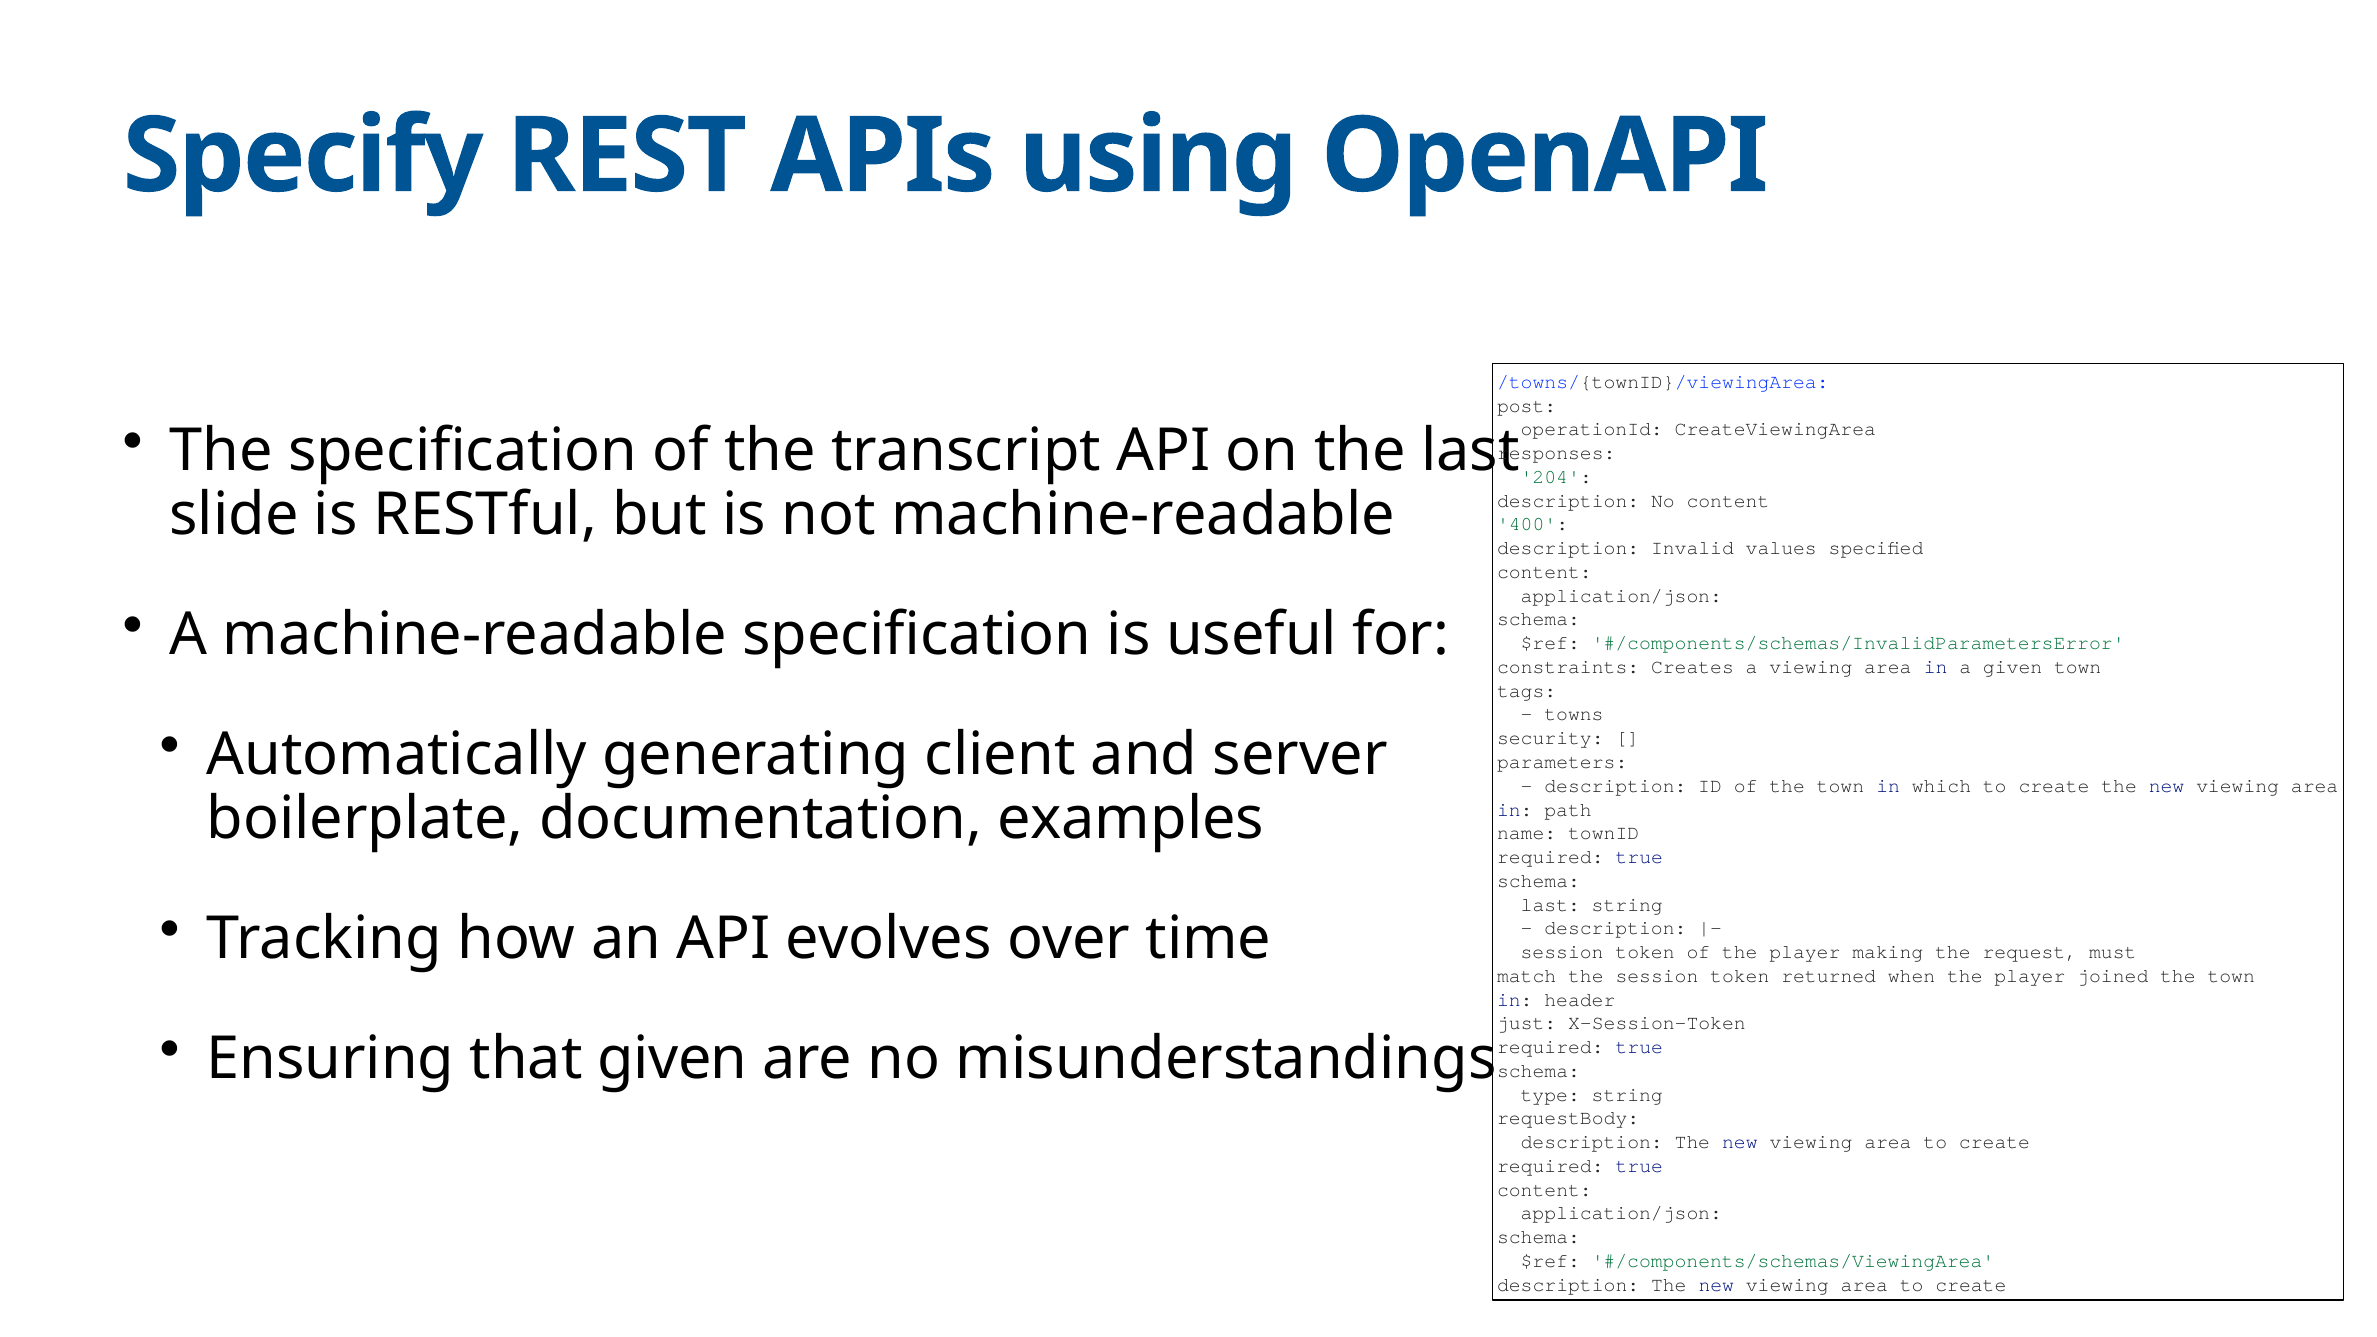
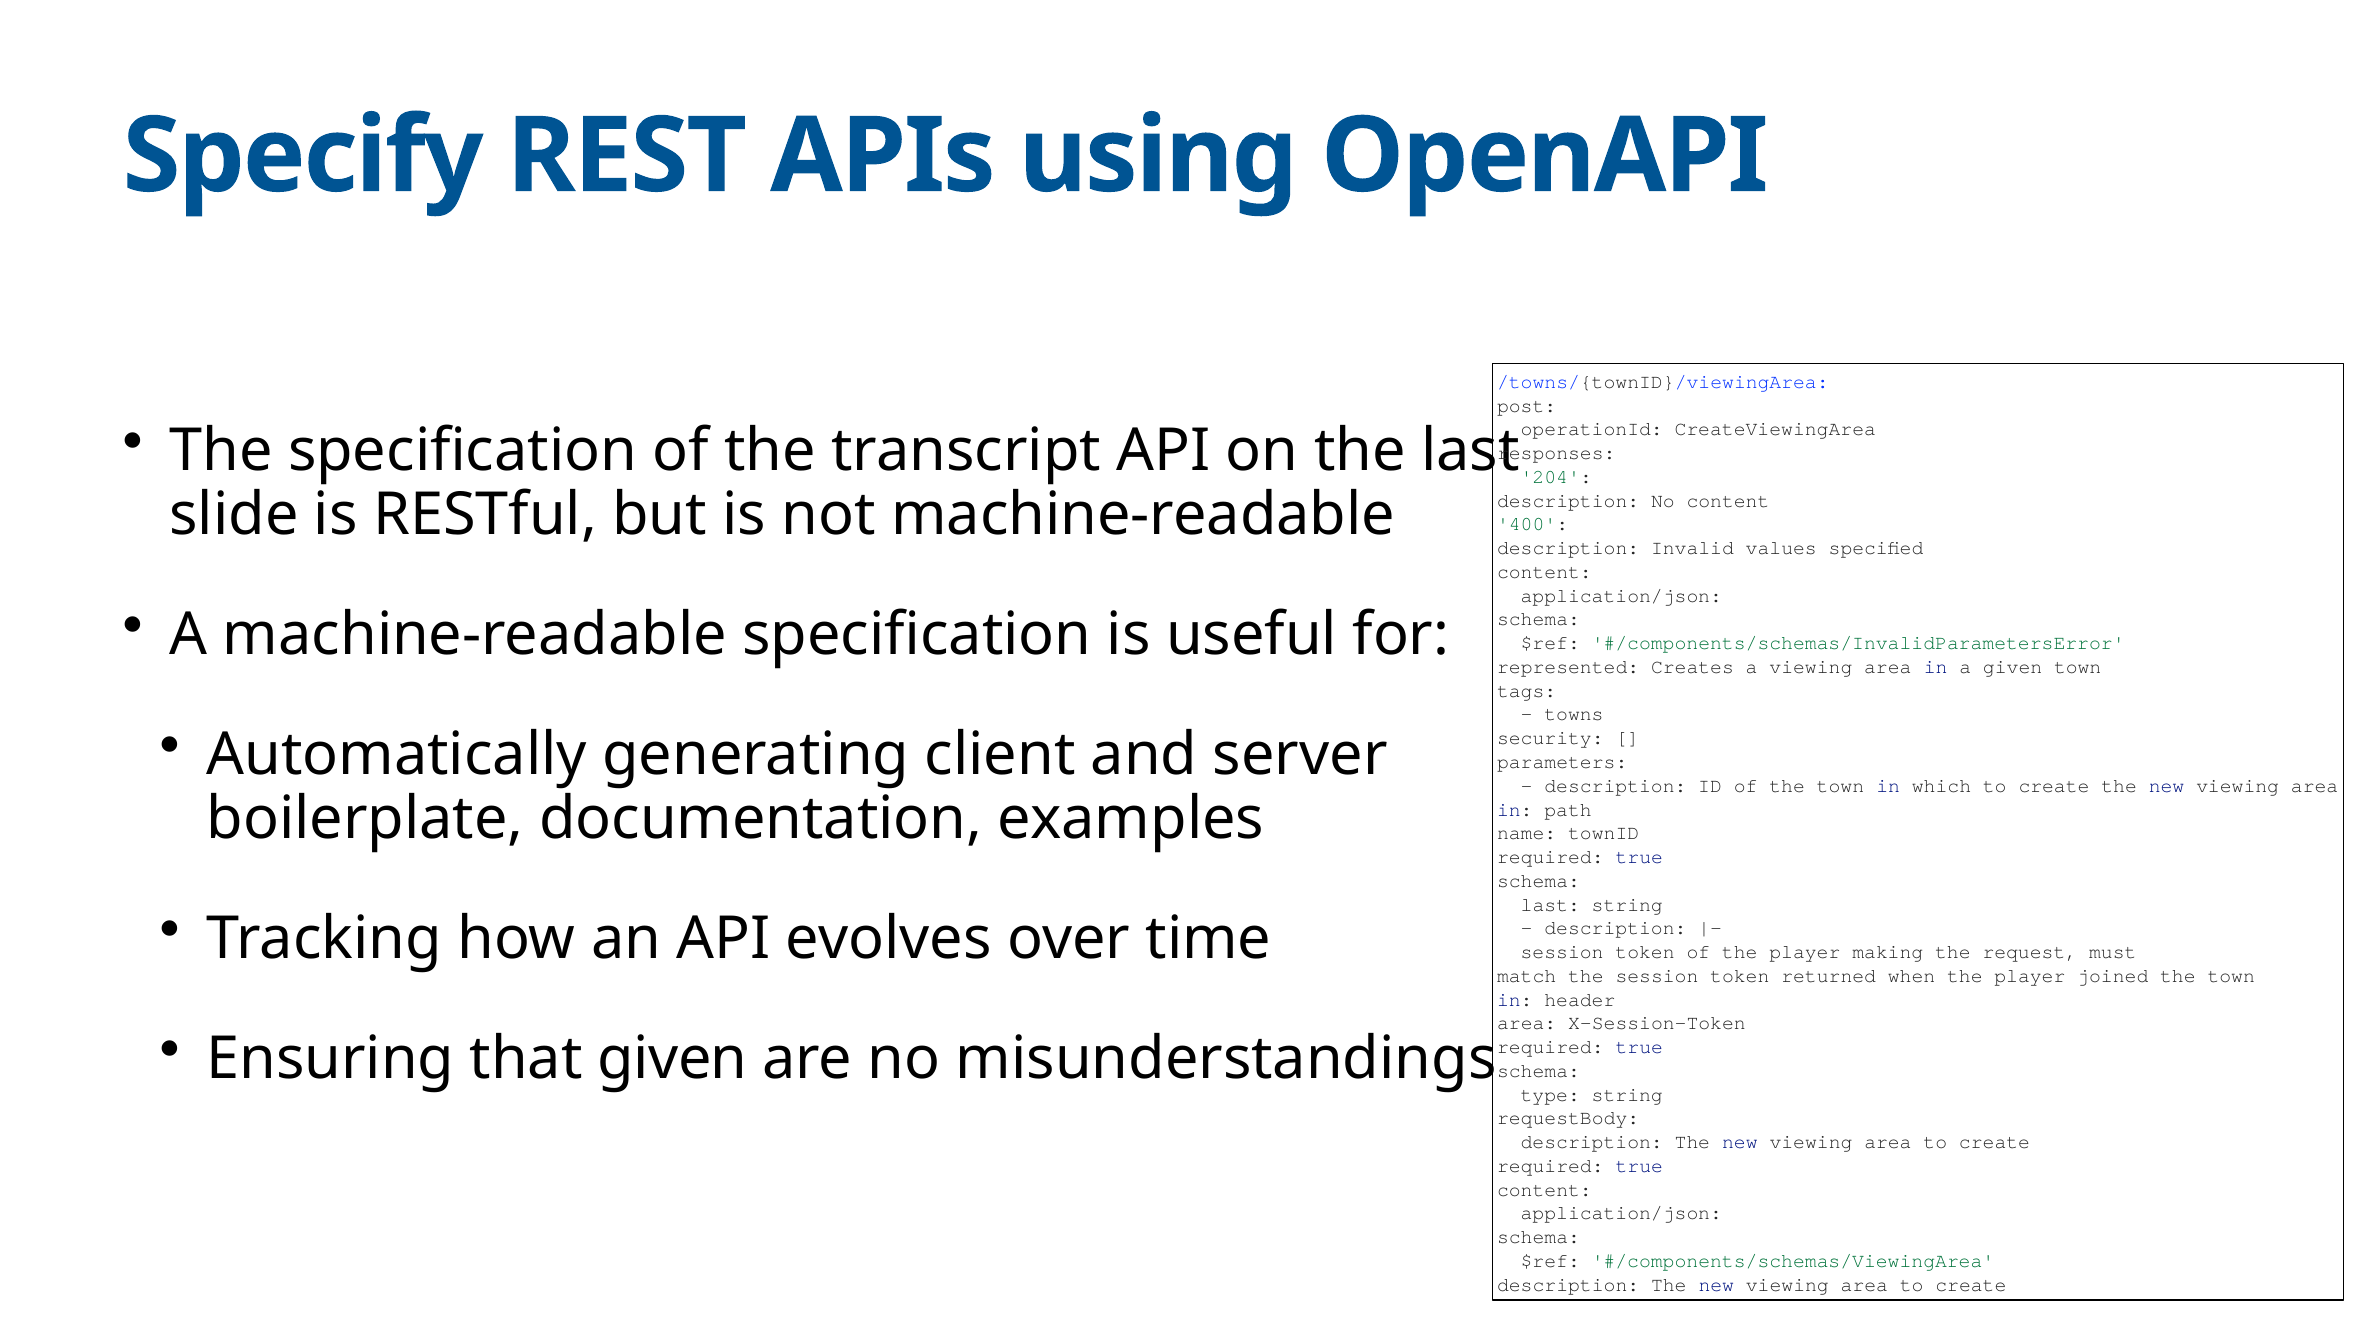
constraints: constraints -> represented
just at (1527, 1023): just -> area
